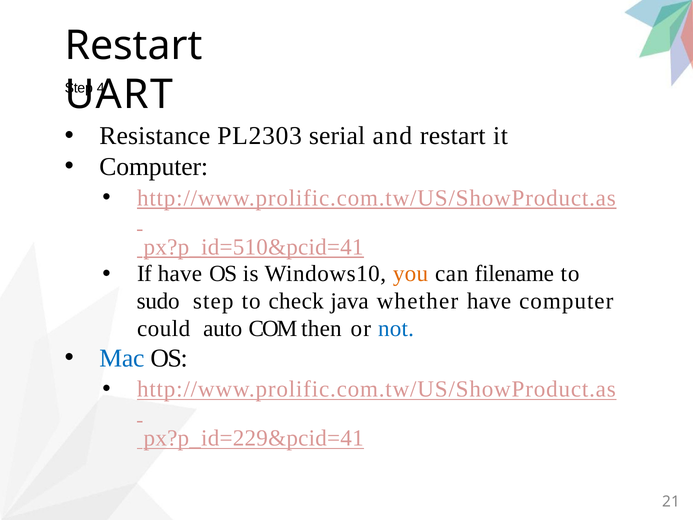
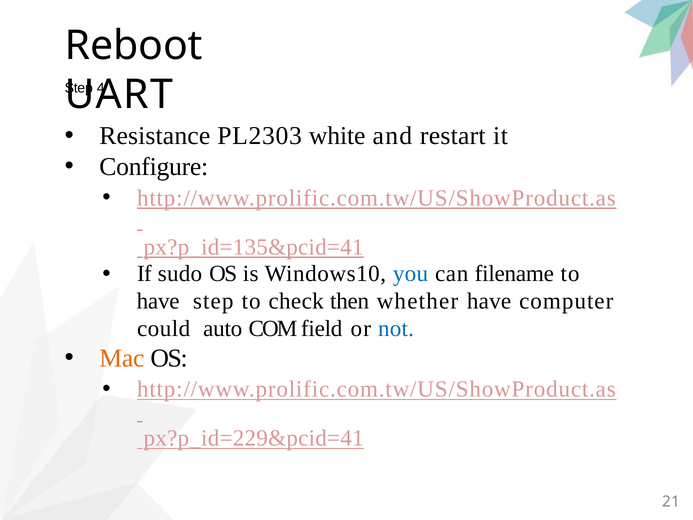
Restart at (134, 46): Restart -> Reboot
serial: serial -> white
Computer at (154, 167): Computer -> Configure
px?p_id=510&pcid=41: px?p_id=510&pcid=41 -> px?p_id=135&pcid=41
If have: have -> sudo
you colour: orange -> blue
sudo at (158, 301): sudo -> have
java: java -> then
then: then -> field
Mac colour: blue -> orange
